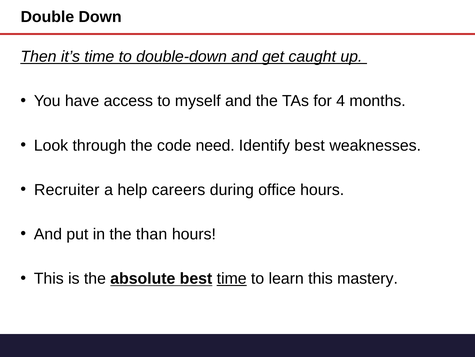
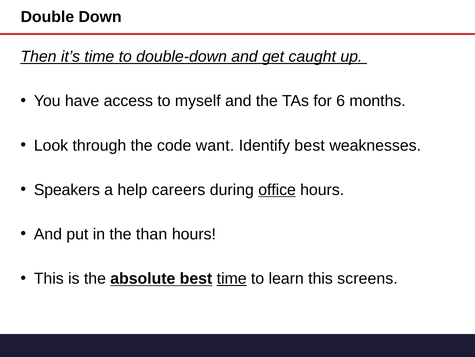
4: 4 -> 6
need: need -> want
Recruiter: Recruiter -> Speakers
office underline: none -> present
mastery: mastery -> screens
